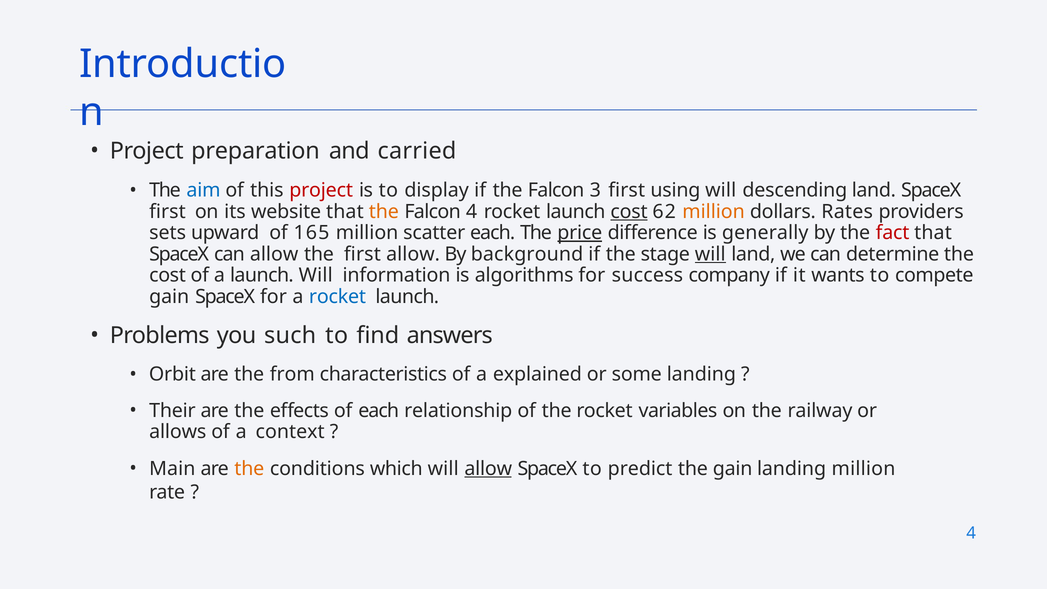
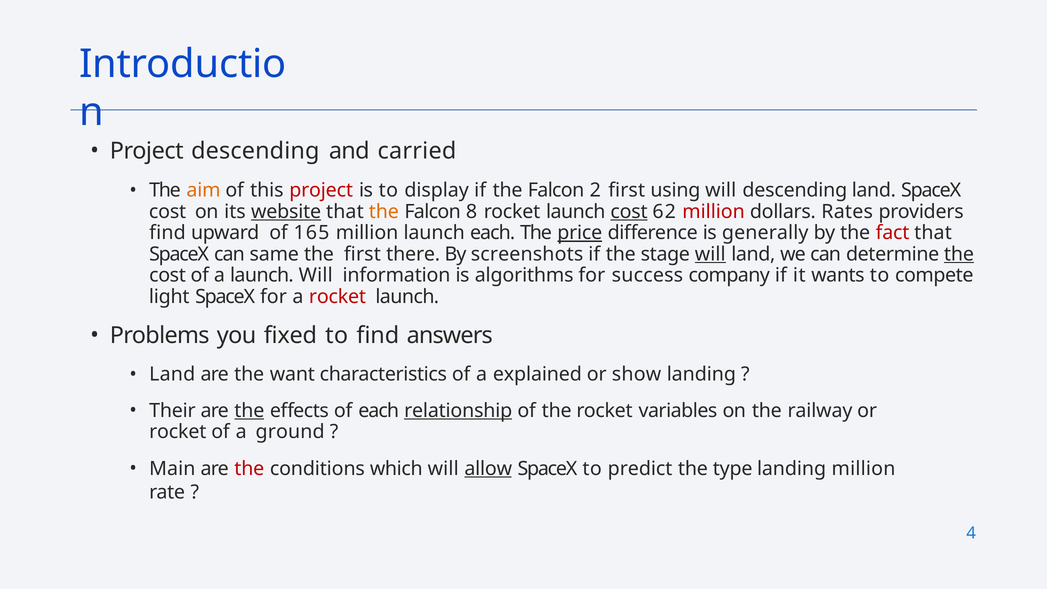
Project preparation: preparation -> descending
aim colour: blue -> orange
3: 3 -> 2
first at (167, 212): first -> cost
website underline: none -> present
Falcon 4: 4 -> 8
million at (714, 212) colour: orange -> red
sets at (168, 233): sets -> find
million scatter: scatter -> launch
can allow: allow -> same
first allow: allow -> there
background: background -> screenshots
the at (959, 254) underline: none -> present
gain at (169, 297): gain -> light
rocket at (338, 297) colour: blue -> red
such: such -> fixed
Orbit at (172, 374): Orbit -> Land
from: from -> want
some: some -> show
the at (249, 411) underline: none -> present
relationship underline: none -> present
allows at (178, 432): allows -> rocket
context: context -> ground
the at (249, 468) colour: orange -> red
the gain: gain -> type
